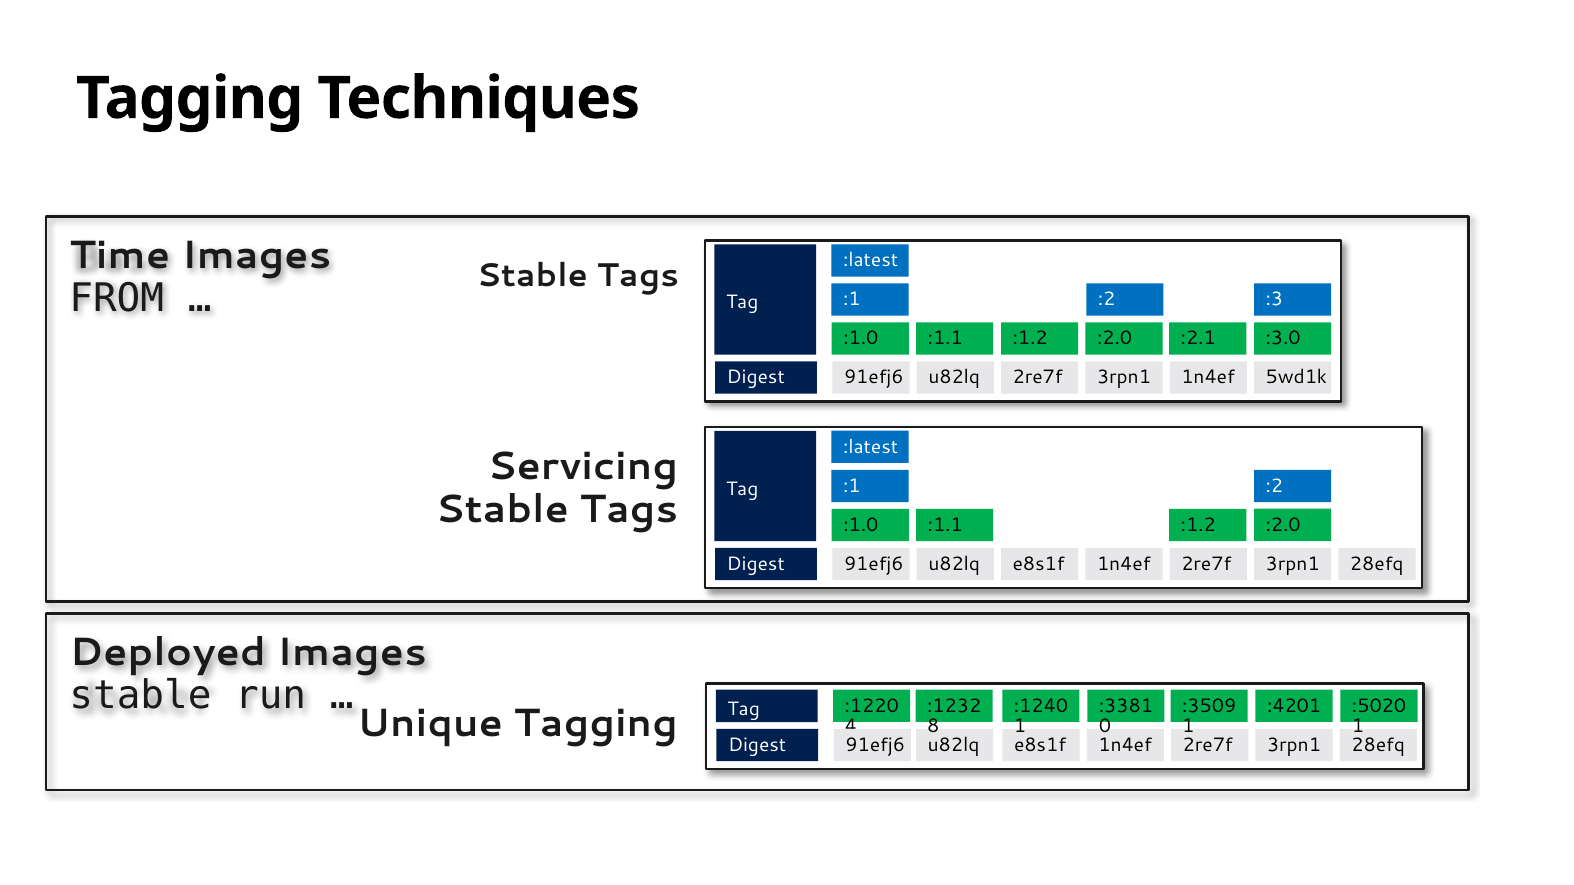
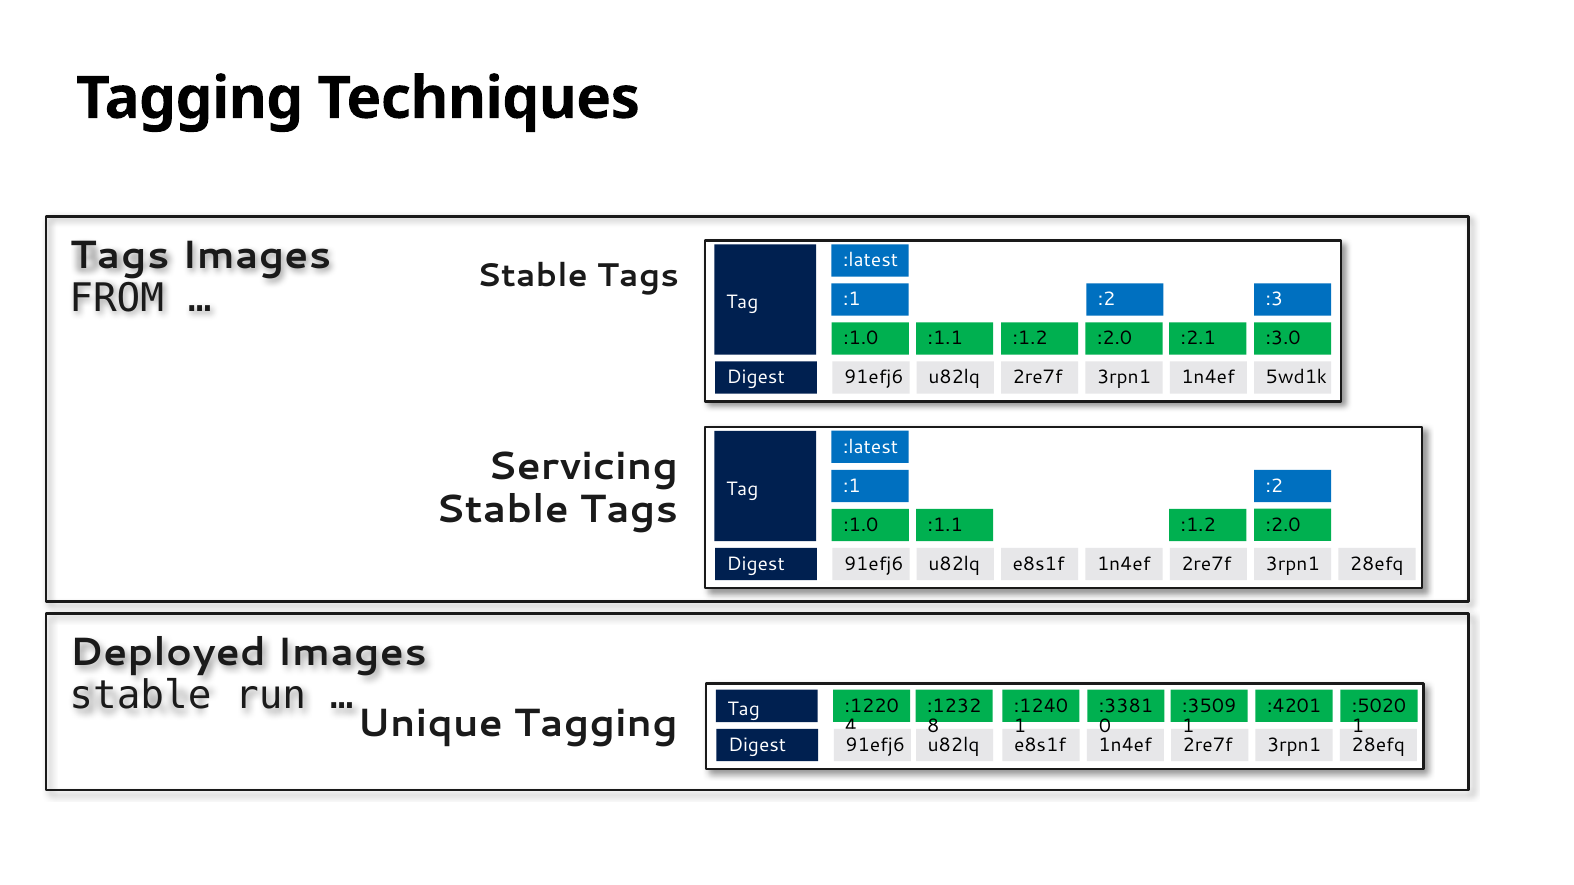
Time at (120, 256): Time -> Tags
